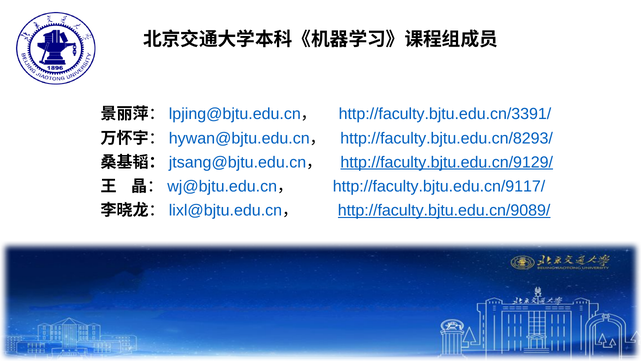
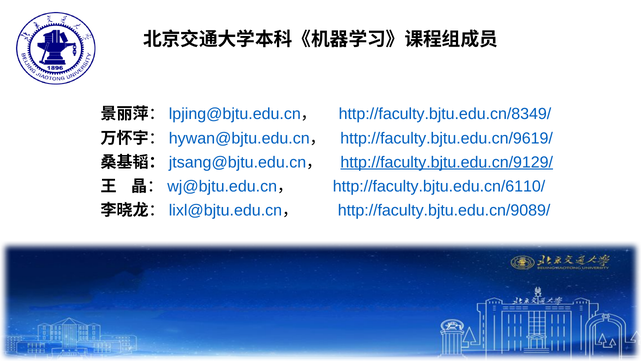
http://faculty.bjtu.edu.cn/3391/: http://faculty.bjtu.edu.cn/3391/ -> http://faculty.bjtu.edu.cn/8349/
http://faculty.bjtu.edu.cn/8293/: http://faculty.bjtu.edu.cn/8293/ -> http://faculty.bjtu.edu.cn/9619/
http://faculty.bjtu.edu.cn/9117/: http://faculty.bjtu.edu.cn/9117/ -> http://faculty.bjtu.edu.cn/6110/
http://faculty.bjtu.edu.cn/9089/ underline: present -> none
